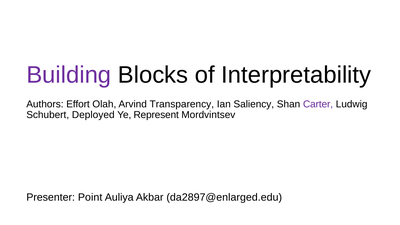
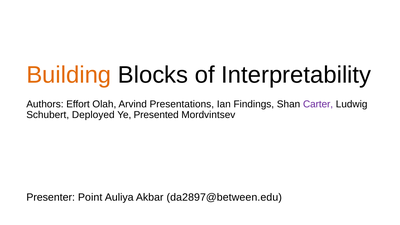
Building colour: purple -> orange
Transparency: Transparency -> Presentations
Saliency: Saliency -> Findings
Represent: Represent -> Presented
da2897@enlarged.edu: da2897@enlarged.edu -> da2897@between.edu
